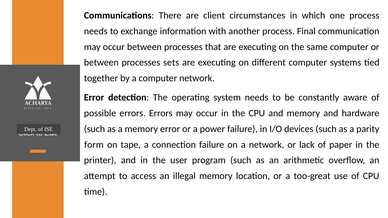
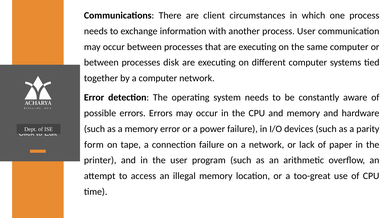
process Final: Final -> User
sets: sets -> disk
